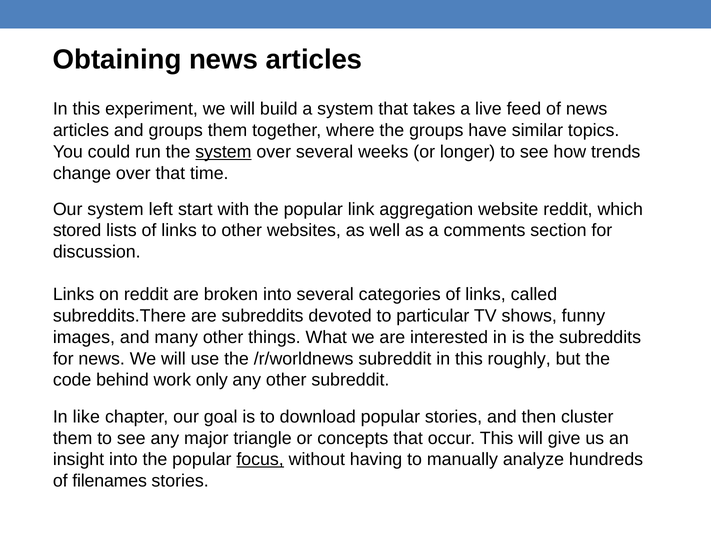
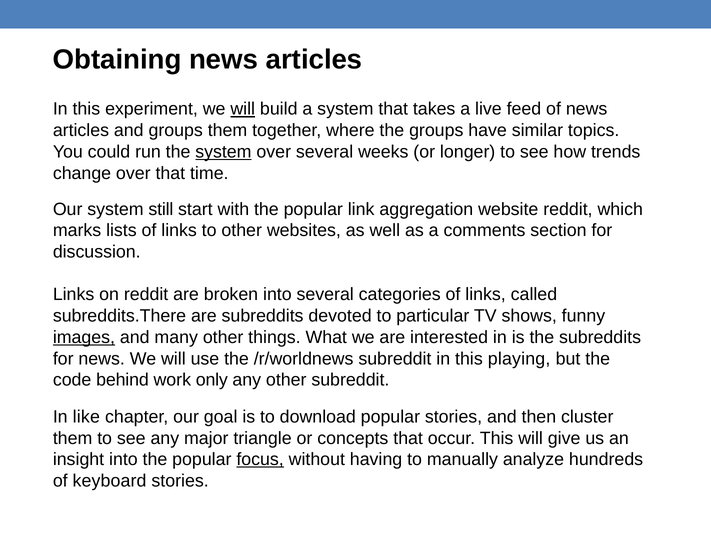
will at (243, 109) underline: none -> present
left: left -> still
stored: stored -> marks
images underline: none -> present
roughly: roughly -> playing
filenames: filenames -> keyboard
